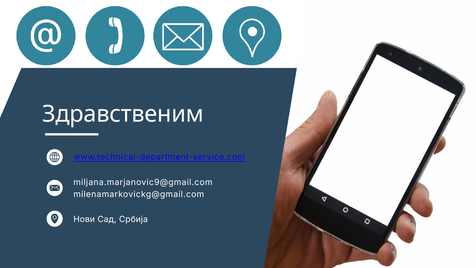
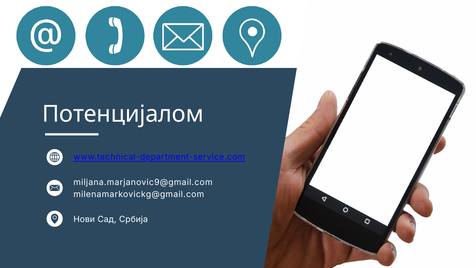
Здравственим: Здравственим -> Потенцијалом
